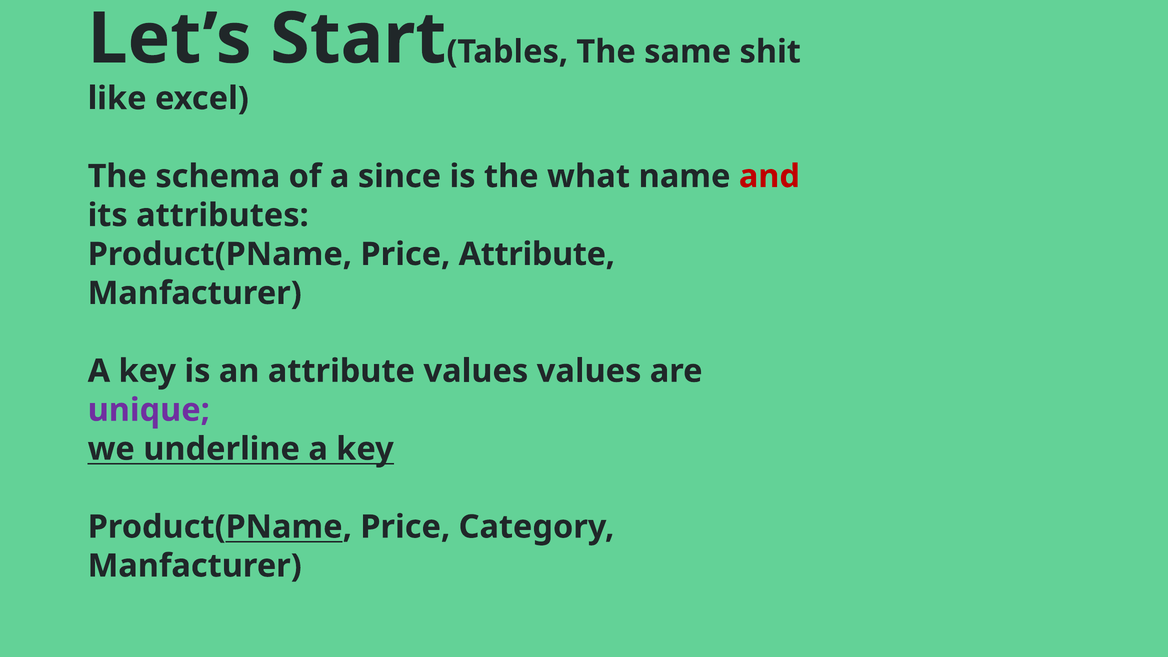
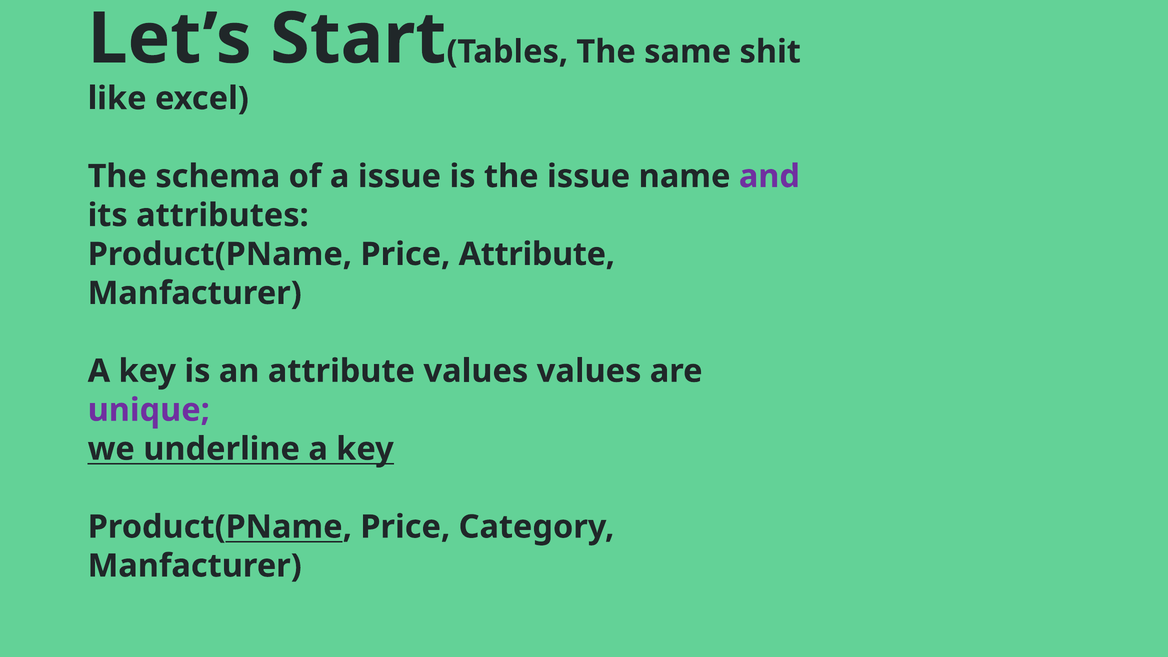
a since: since -> issue
the what: what -> issue
and colour: red -> purple
